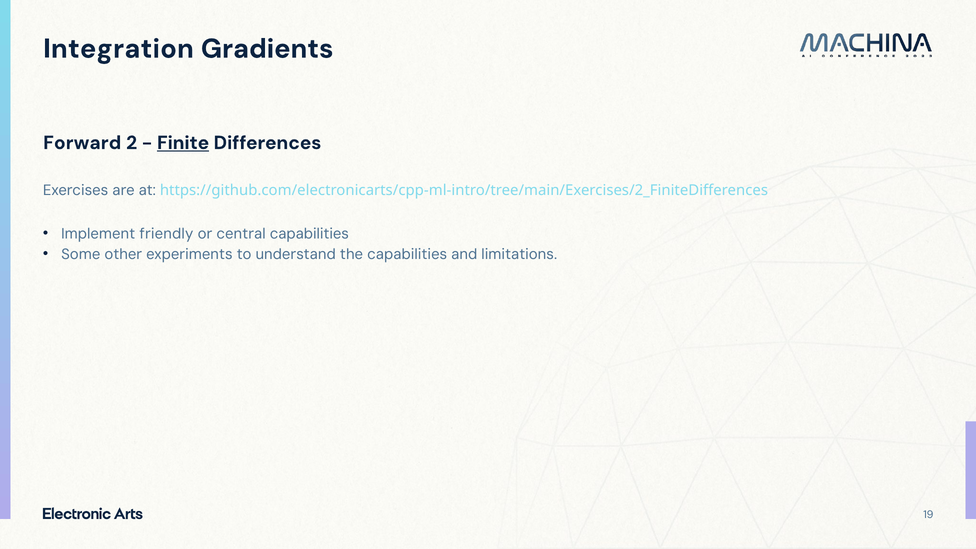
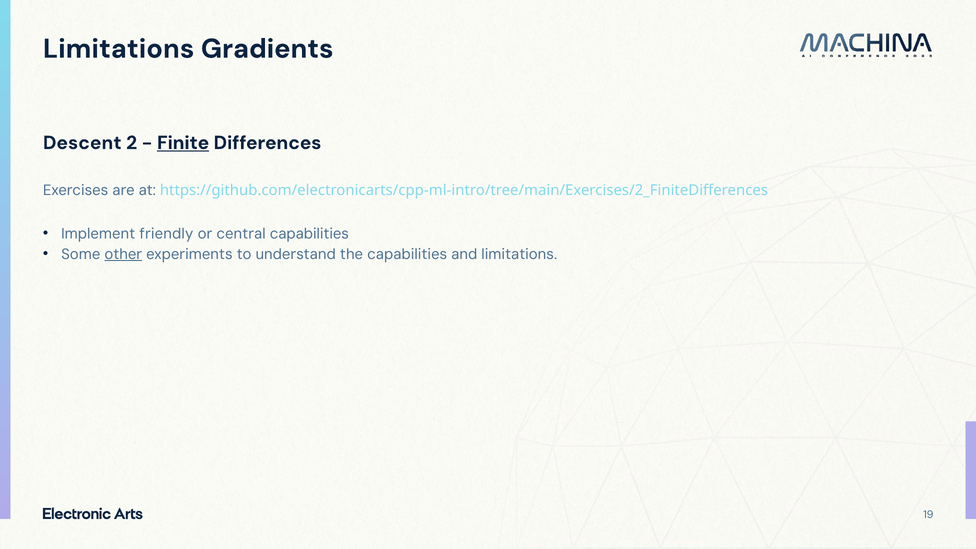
Integration at (119, 49): Integration -> Limitations
Forward: Forward -> Descent
other underline: none -> present
